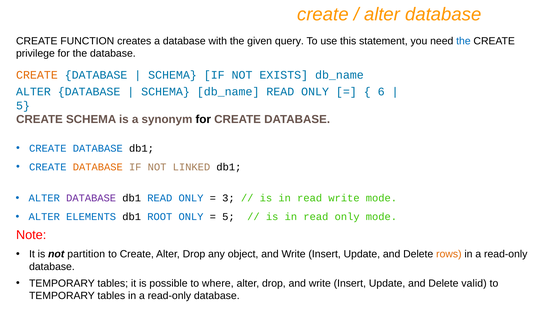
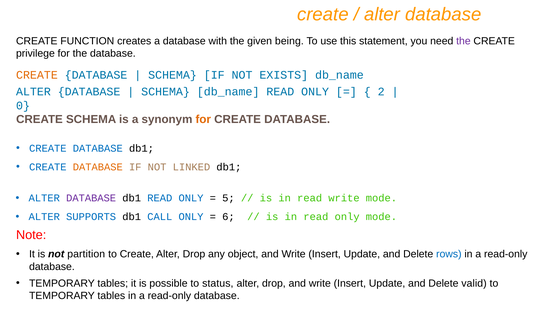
query: query -> being
the at (463, 41) colour: blue -> purple
6: 6 -> 2
5 at (23, 106): 5 -> 0
for at (203, 120) colour: black -> orange
3: 3 -> 5
ELEMENTS: ELEMENTS -> SUPPORTS
ROOT: ROOT -> CALL
5 at (228, 217): 5 -> 6
rows colour: orange -> blue
where: where -> status
